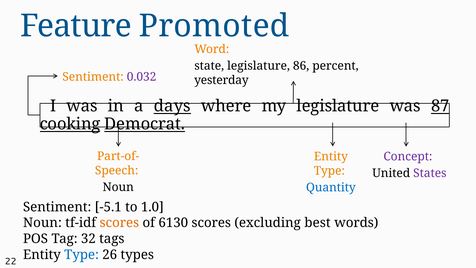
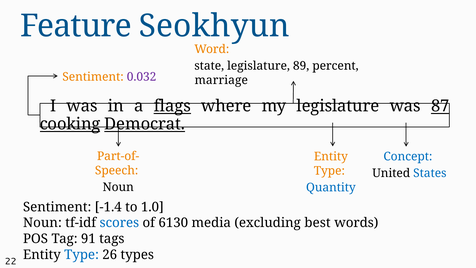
Promoted: Promoted -> Seokhyun
86: 86 -> 89
yesterday: yesterday -> marriage
days: days -> flags
Concept colour: purple -> blue
States colour: purple -> blue
-5.1: -5.1 -> -1.4
scores at (119, 223) colour: orange -> blue
6130 scores: scores -> media
32: 32 -> 91
